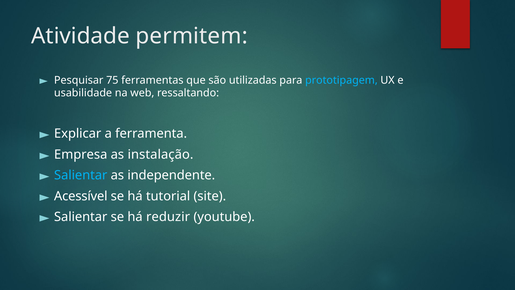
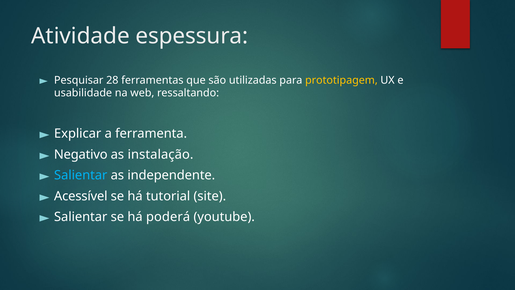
permitem: permitem -> espessura
75: 75 -> 28
prototipagem colour: light blue -> yellow
Empresa: Empresa -> Negativo
reduzir: reduzir -> poderá
